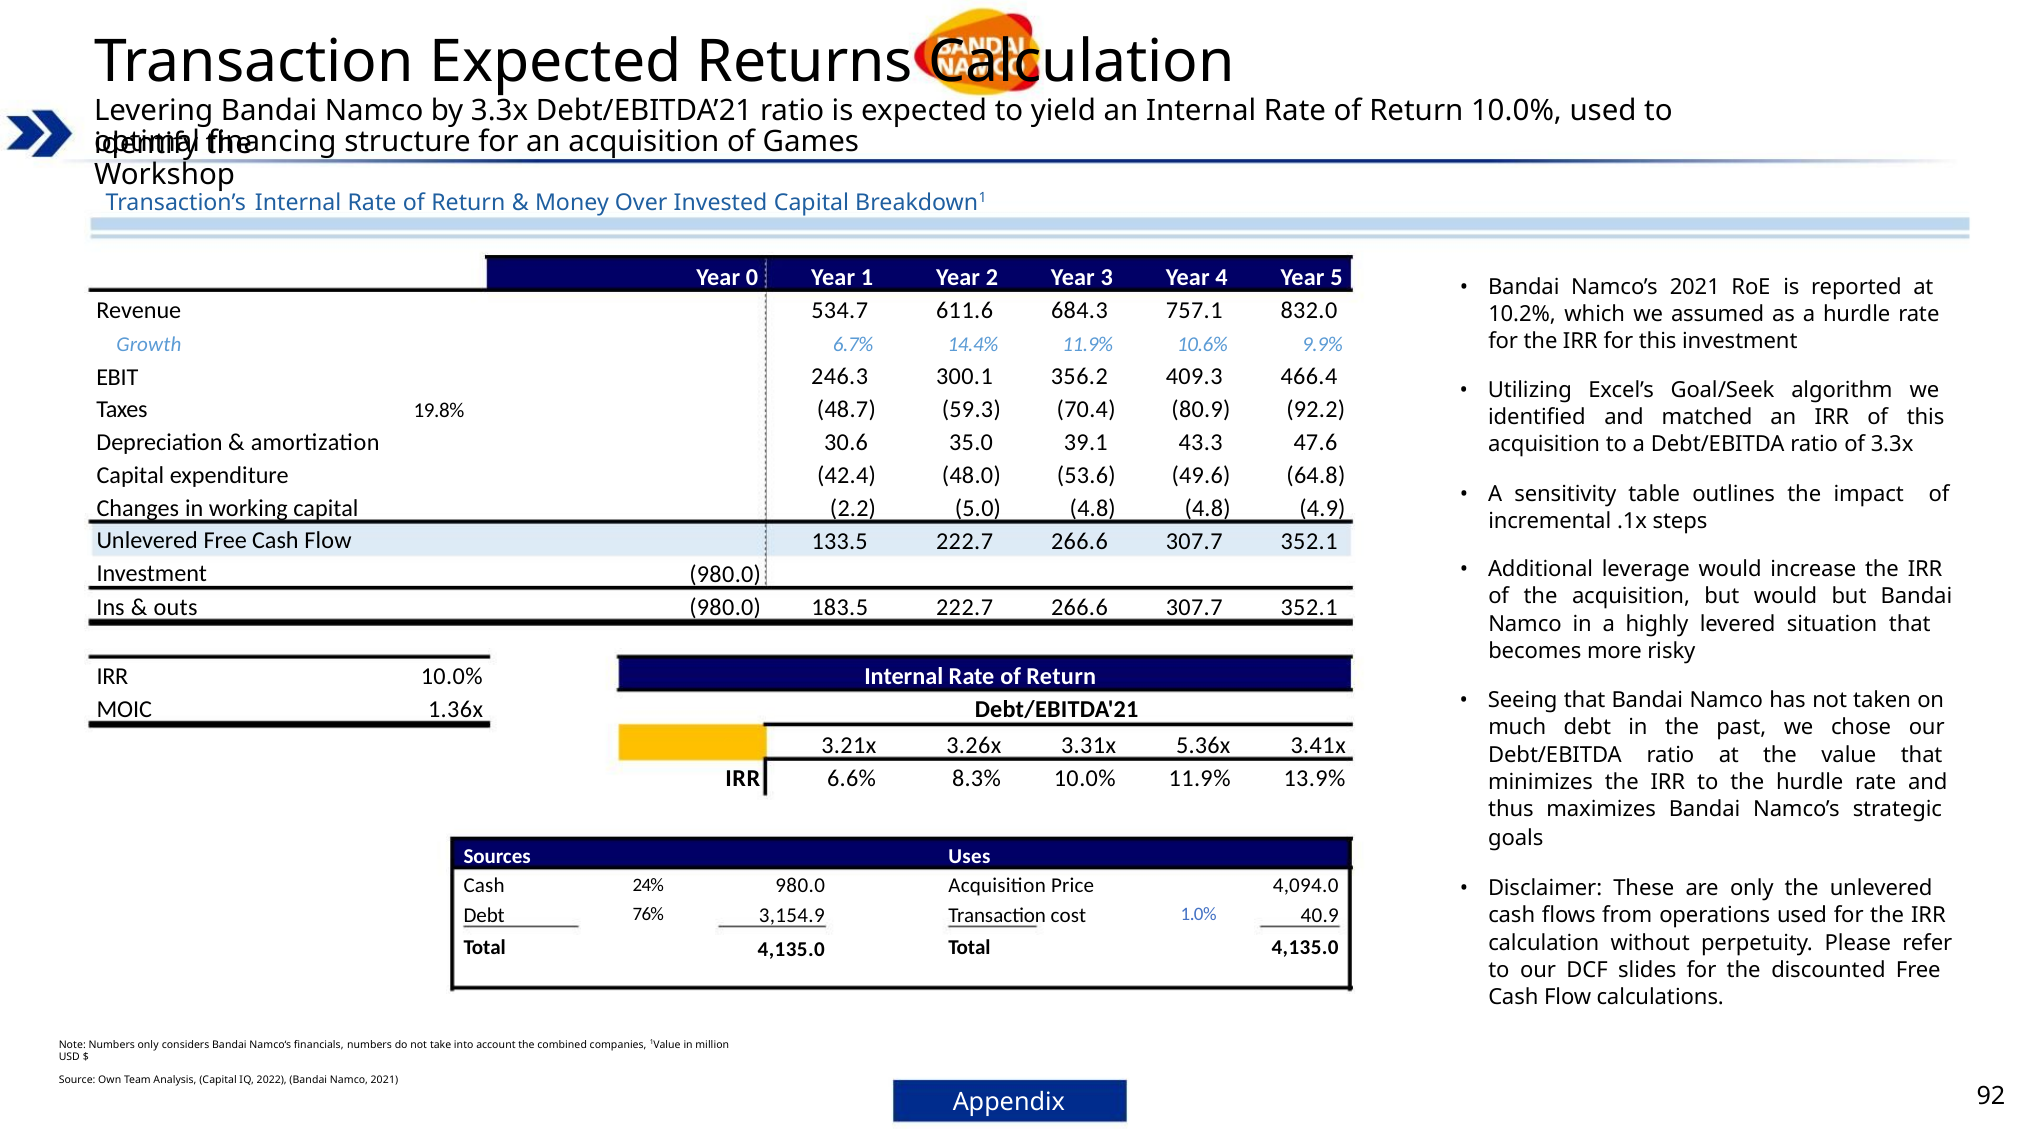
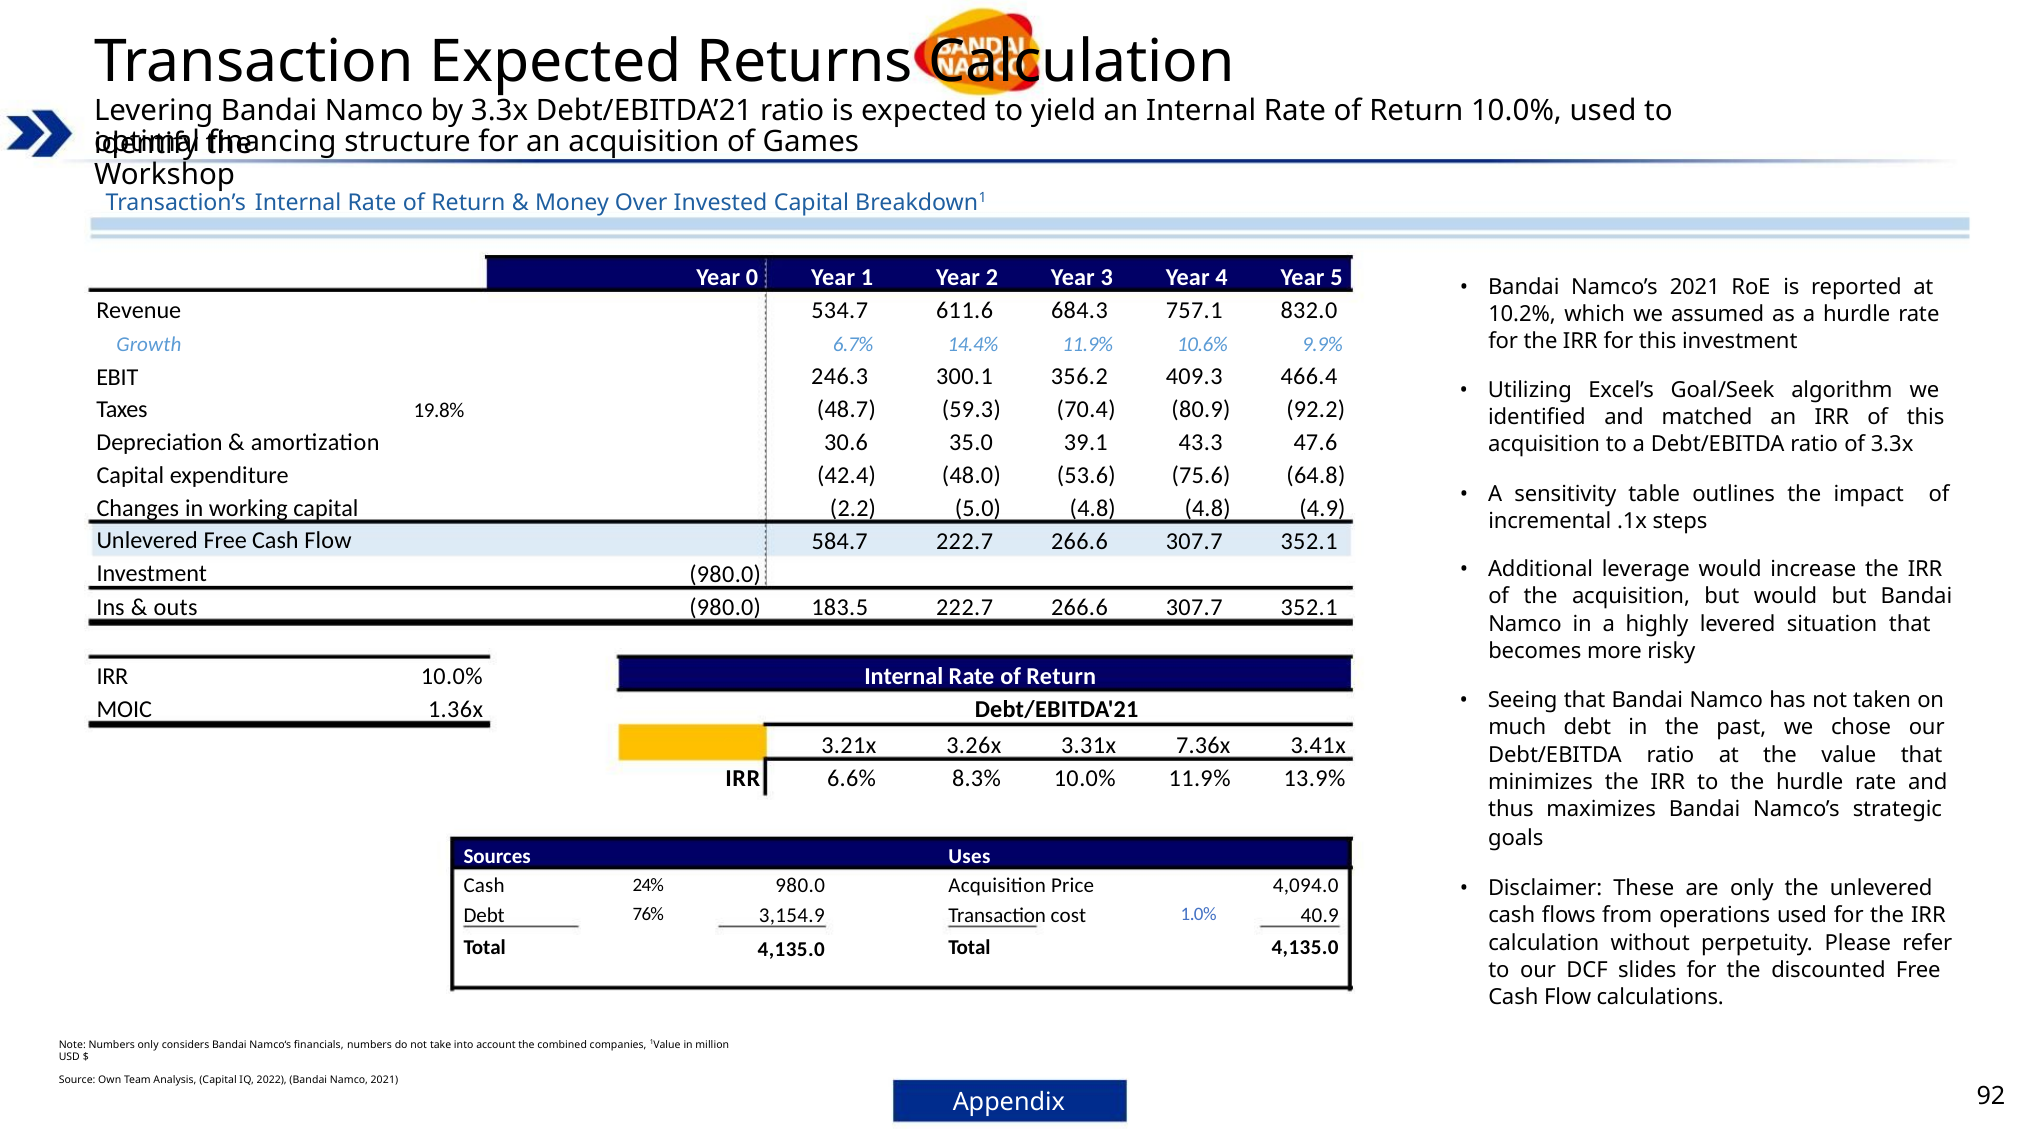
49.6: 49.6 -> 75.6
133.5: 133.5 -> 584.7
5.36x: 5.36x -> 7.36x
